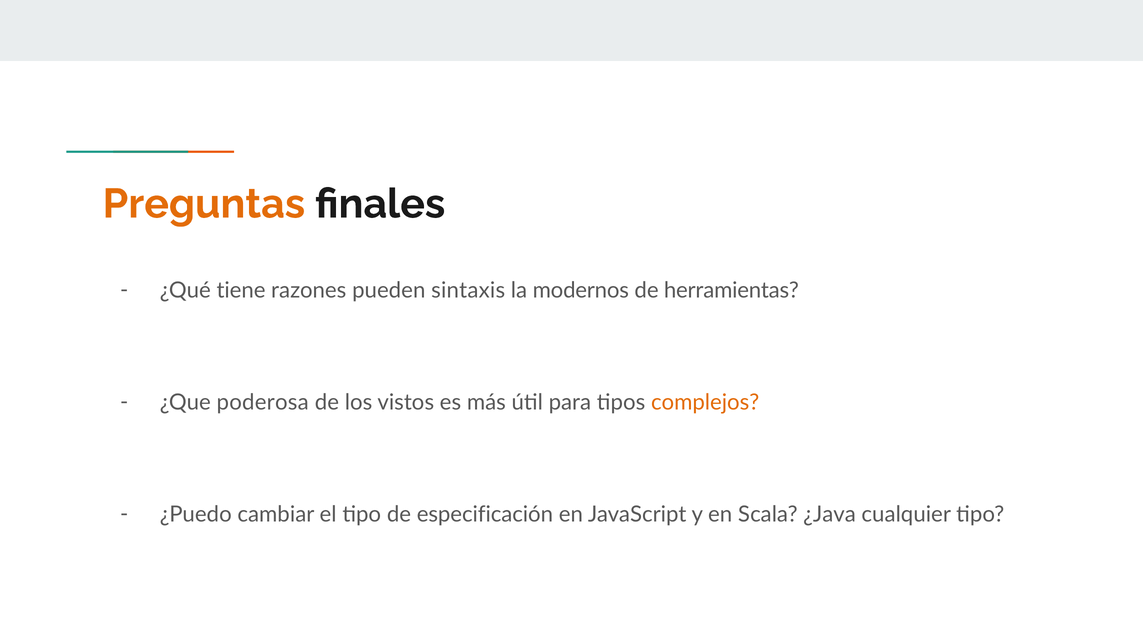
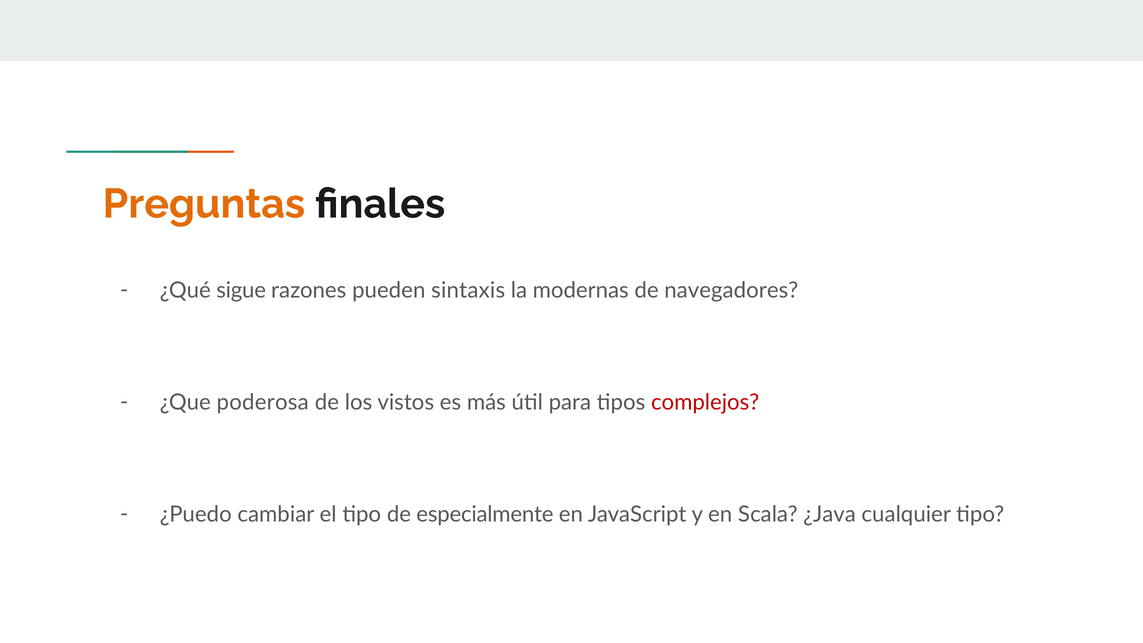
tiene: tiene -> sigue
modernos: modernos -> modernas
herramientas: herramientas -> navegadores
complejos colour: orange -> red
especificación: especificación -> especialmente
